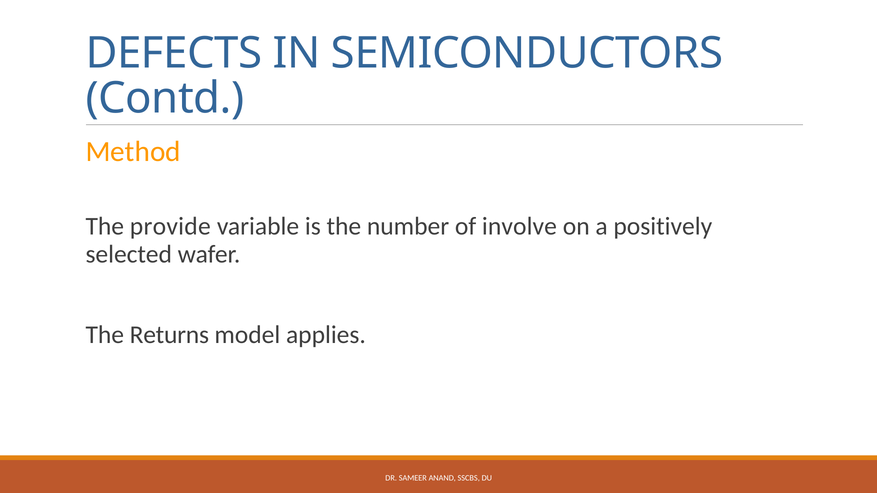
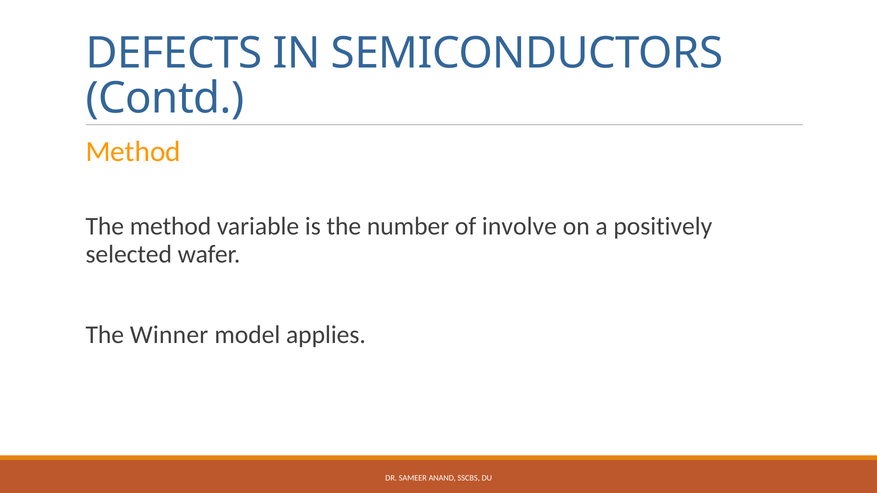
The provide: provide -> method
Returns: Returns -> Winner
